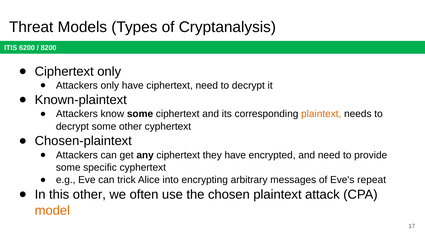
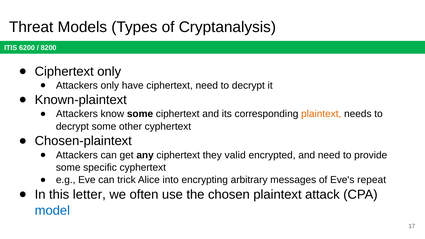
they have: have -> valid
this other: other -> letter
model colour: orange -> blue
